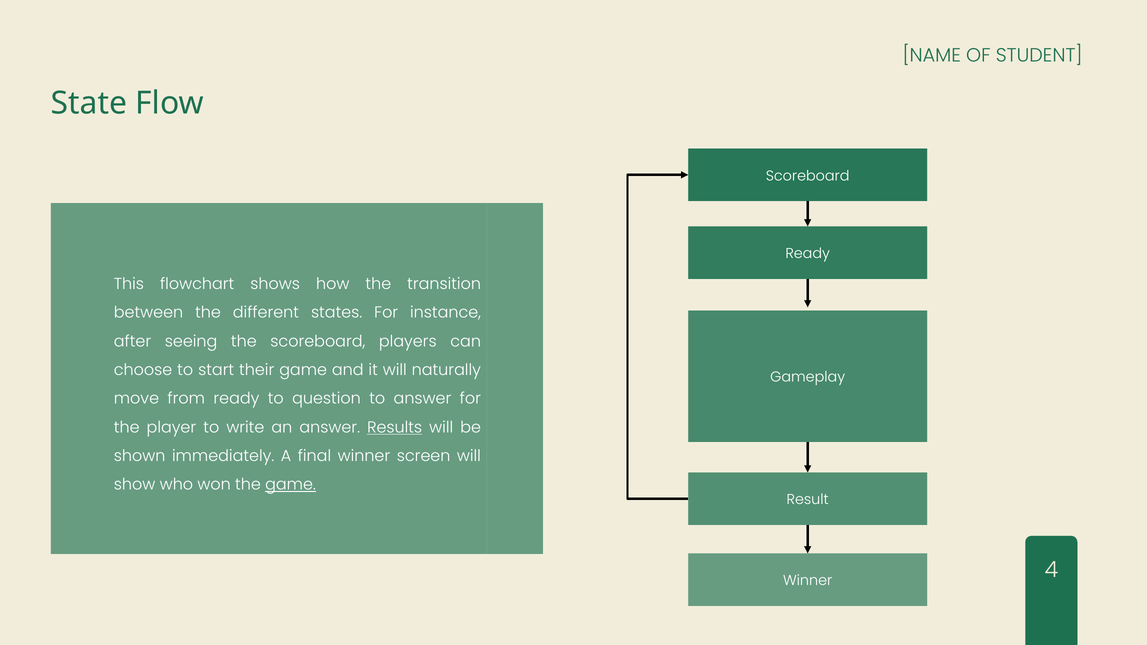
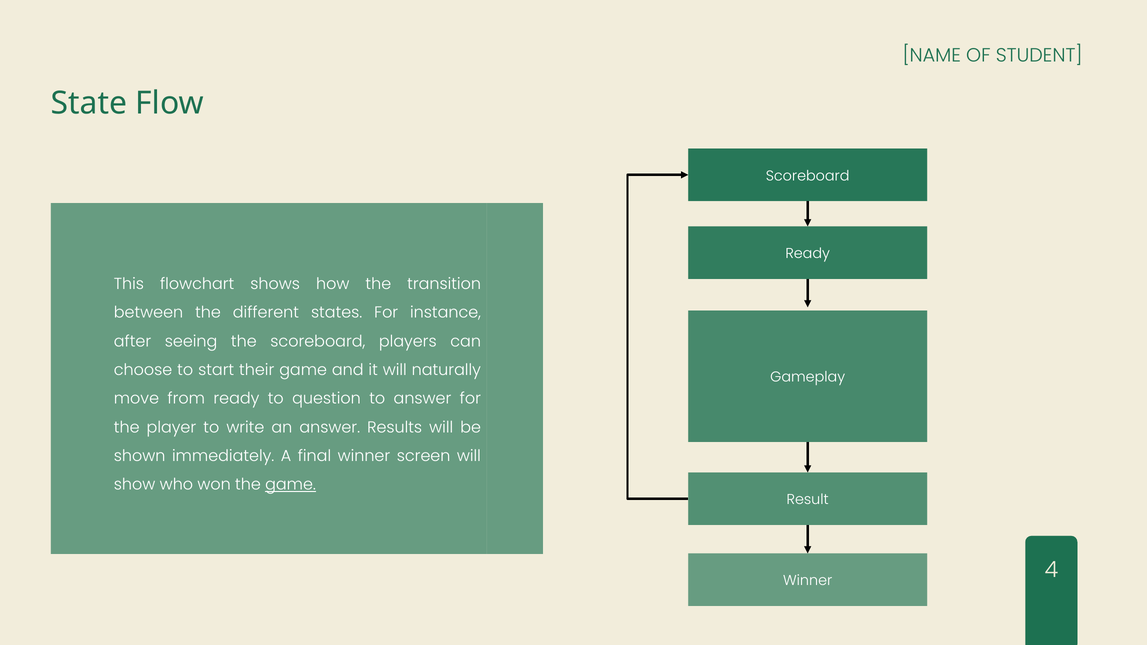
Results underline: present -> none
